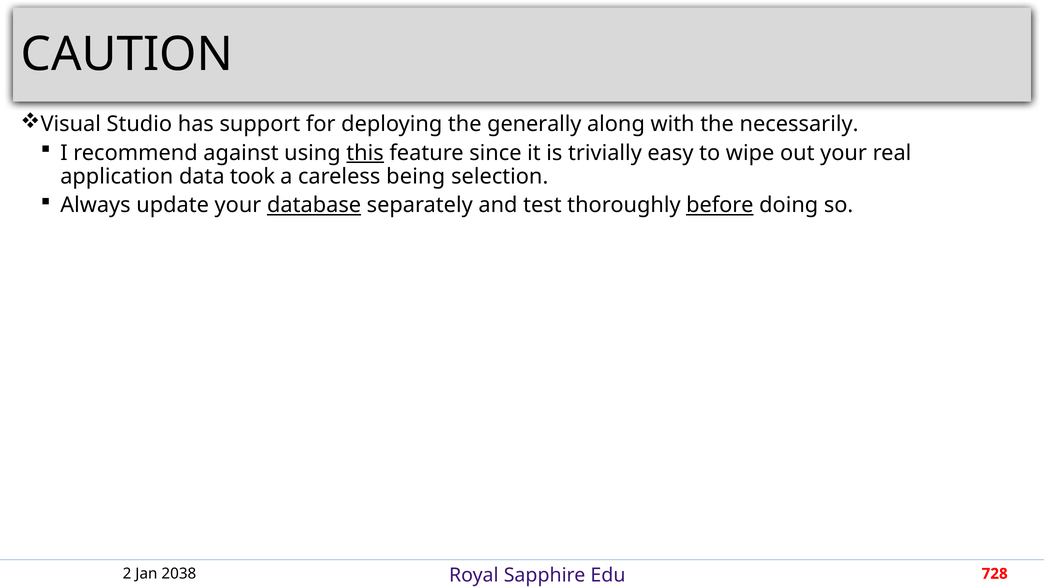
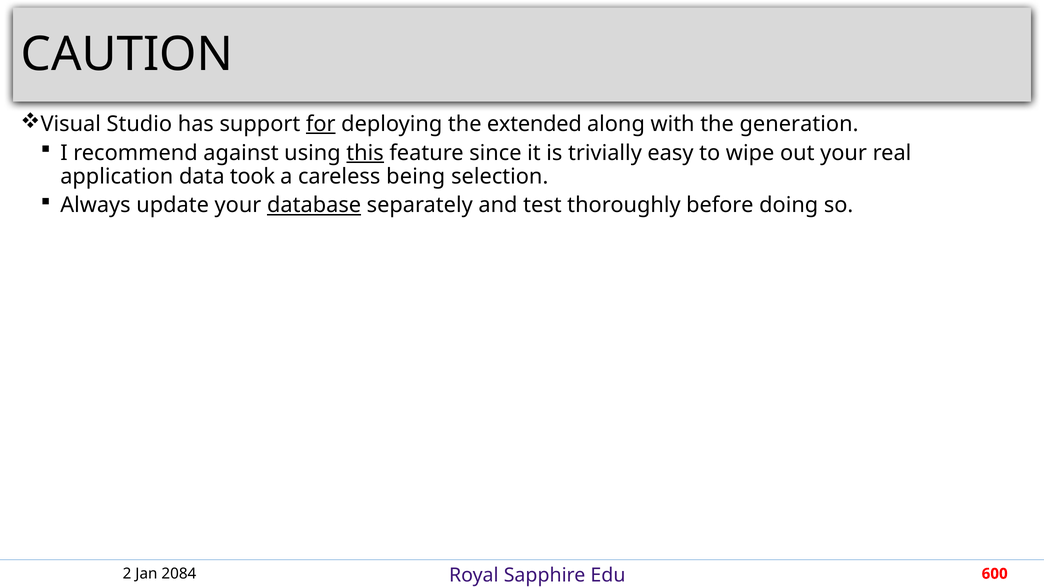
for underline: none -> present
generally: generally -> extended
necessarily: necessarily -> generation
before underline: present -> none
2038: 2038 -> 2084
728: 728 -> 600
